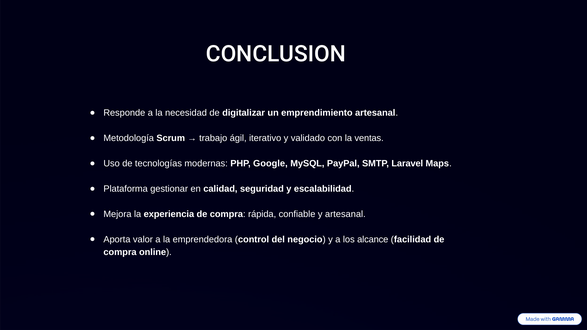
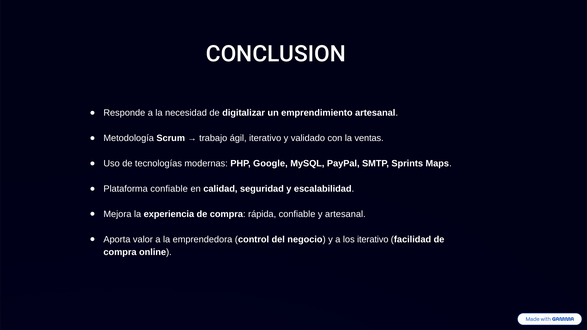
Laravel: Laravel -> Sprints
Plataforma gestionar: gestionar -> confiable
los alcance: alcance -> iterativo
